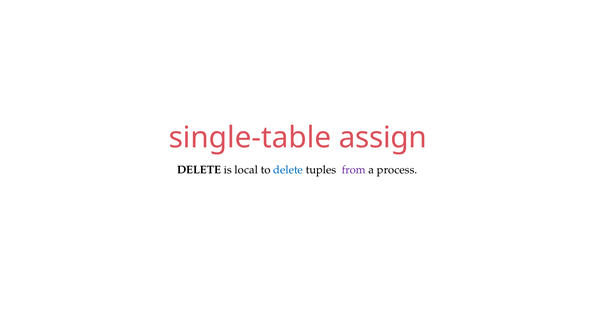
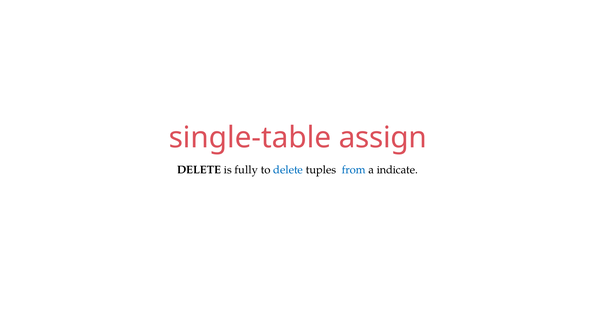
local: local -> fully
from colour: purple -> blue
process: process -> indicate
